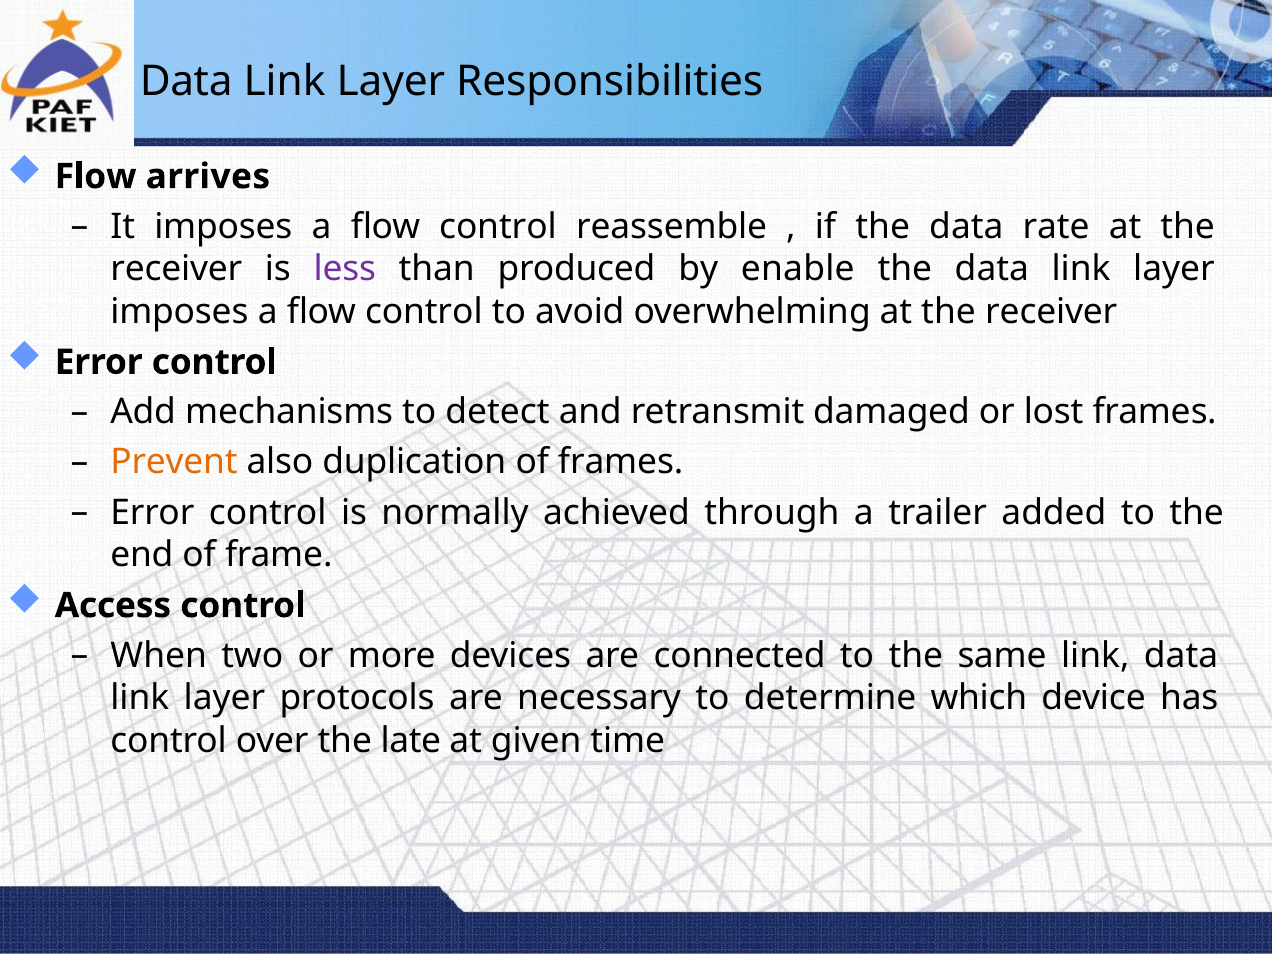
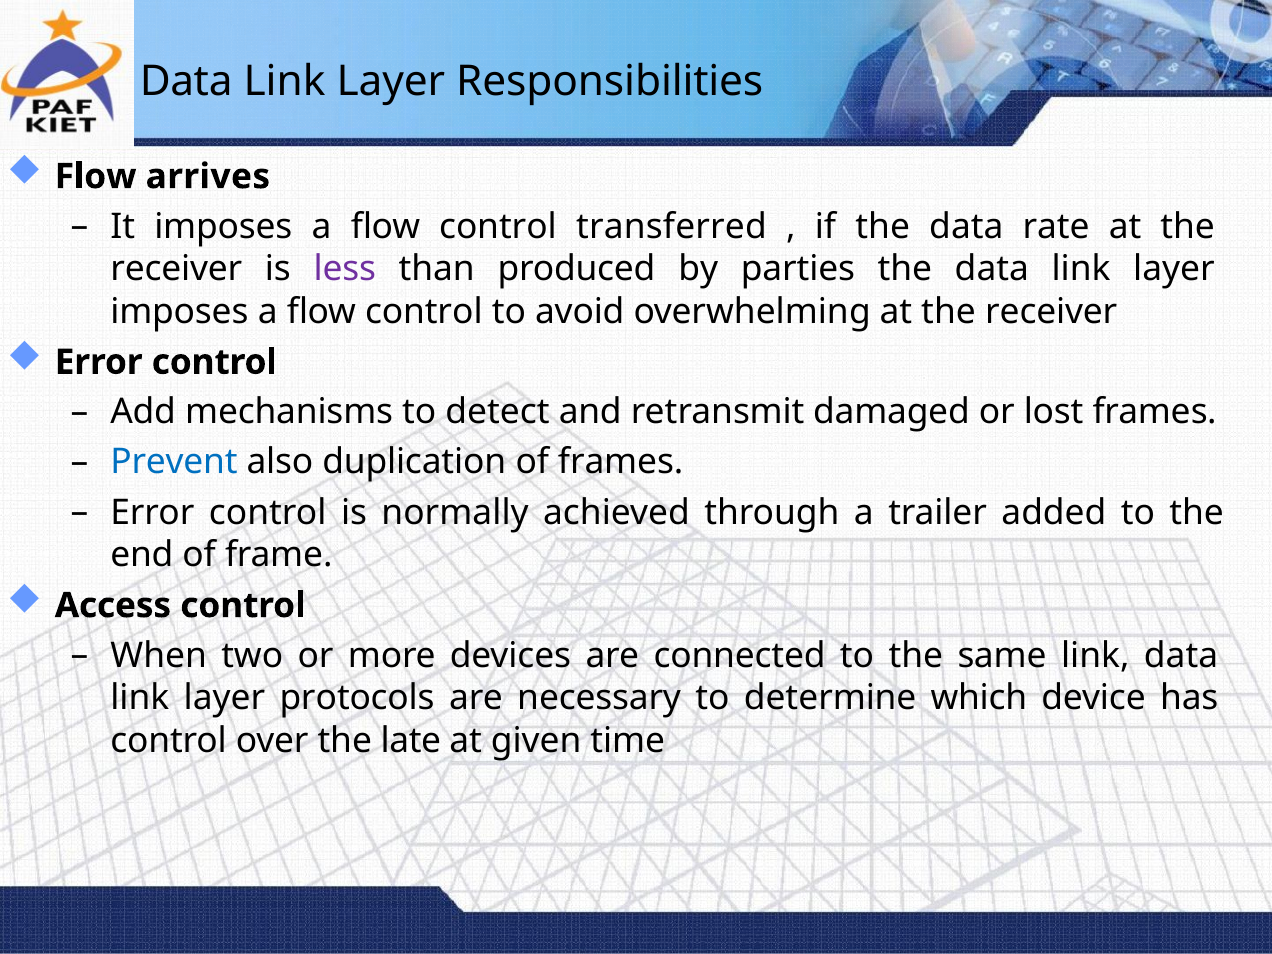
reassemble: reassemble -> transferred
enable: enable -> parties
Prevent colour: orange -> blue
